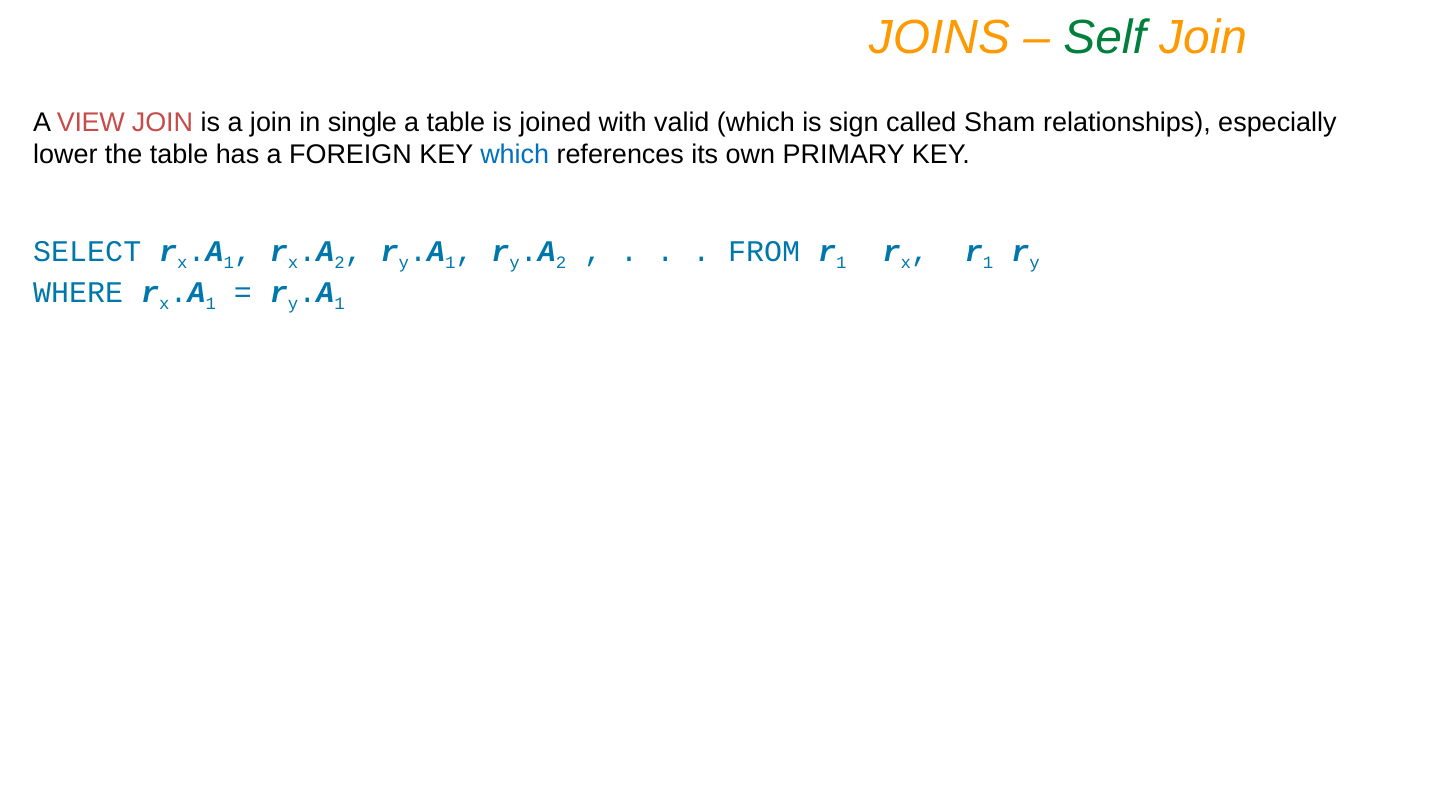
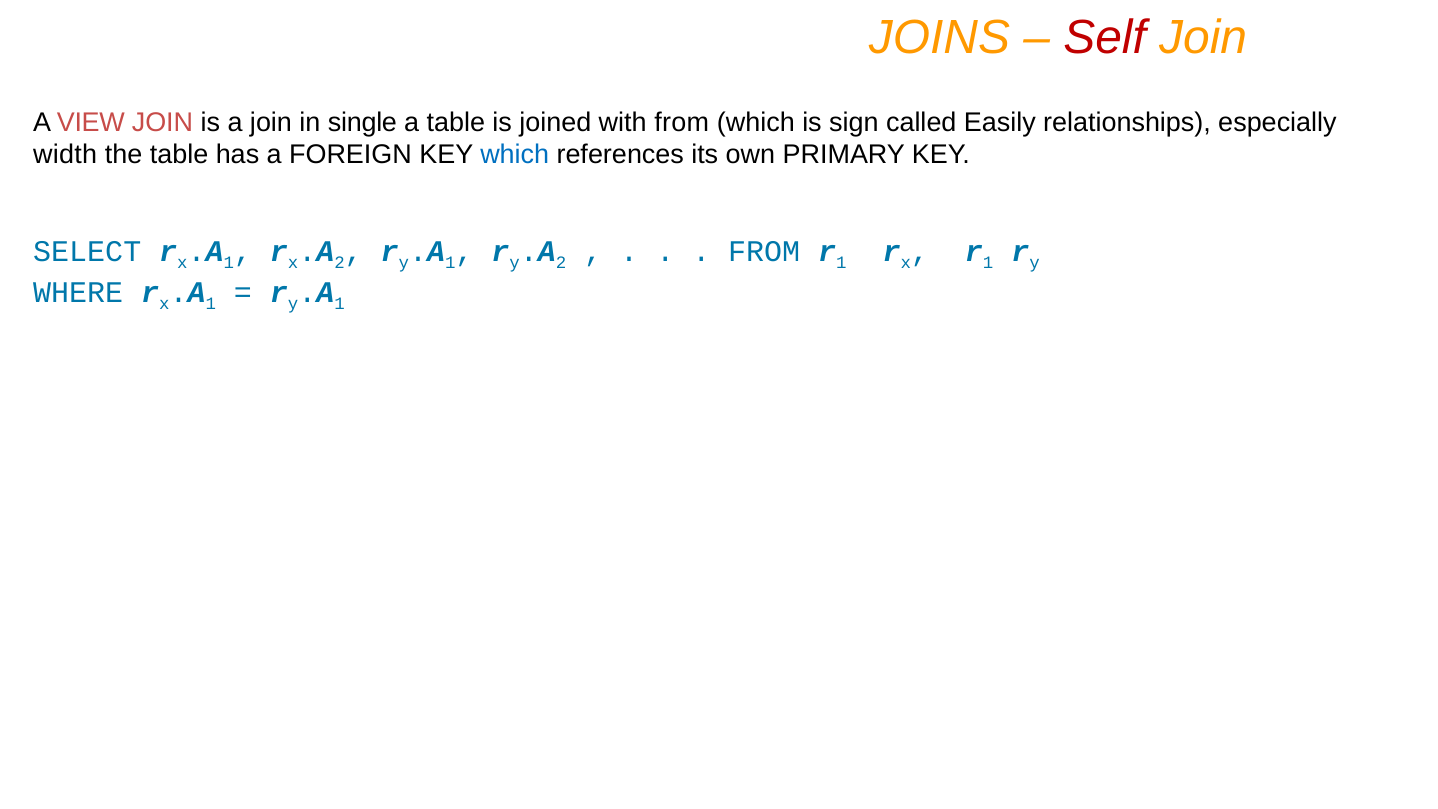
Self colour: green -> red
with valid: valid -> from
Sham: Sham -> Easily
lower: lower -> width
